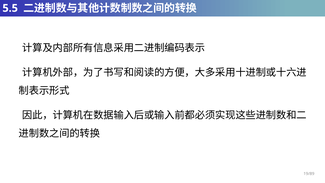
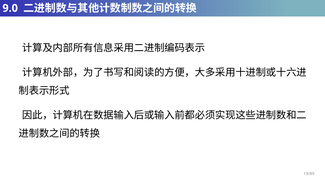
5.5: 5.5 -> 9.0
